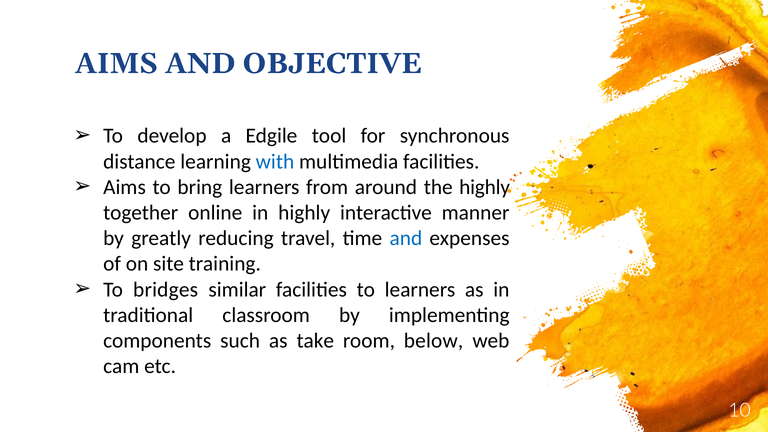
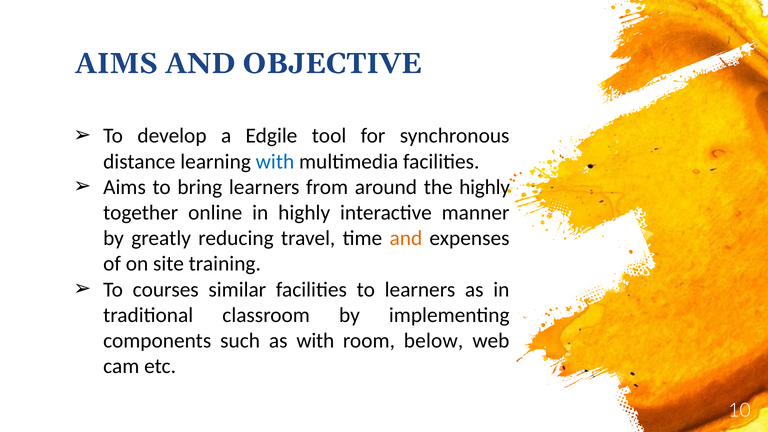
and at (406, 238) colour: blue -> orange
bridges: bridges -> courses
as take: take -> with
